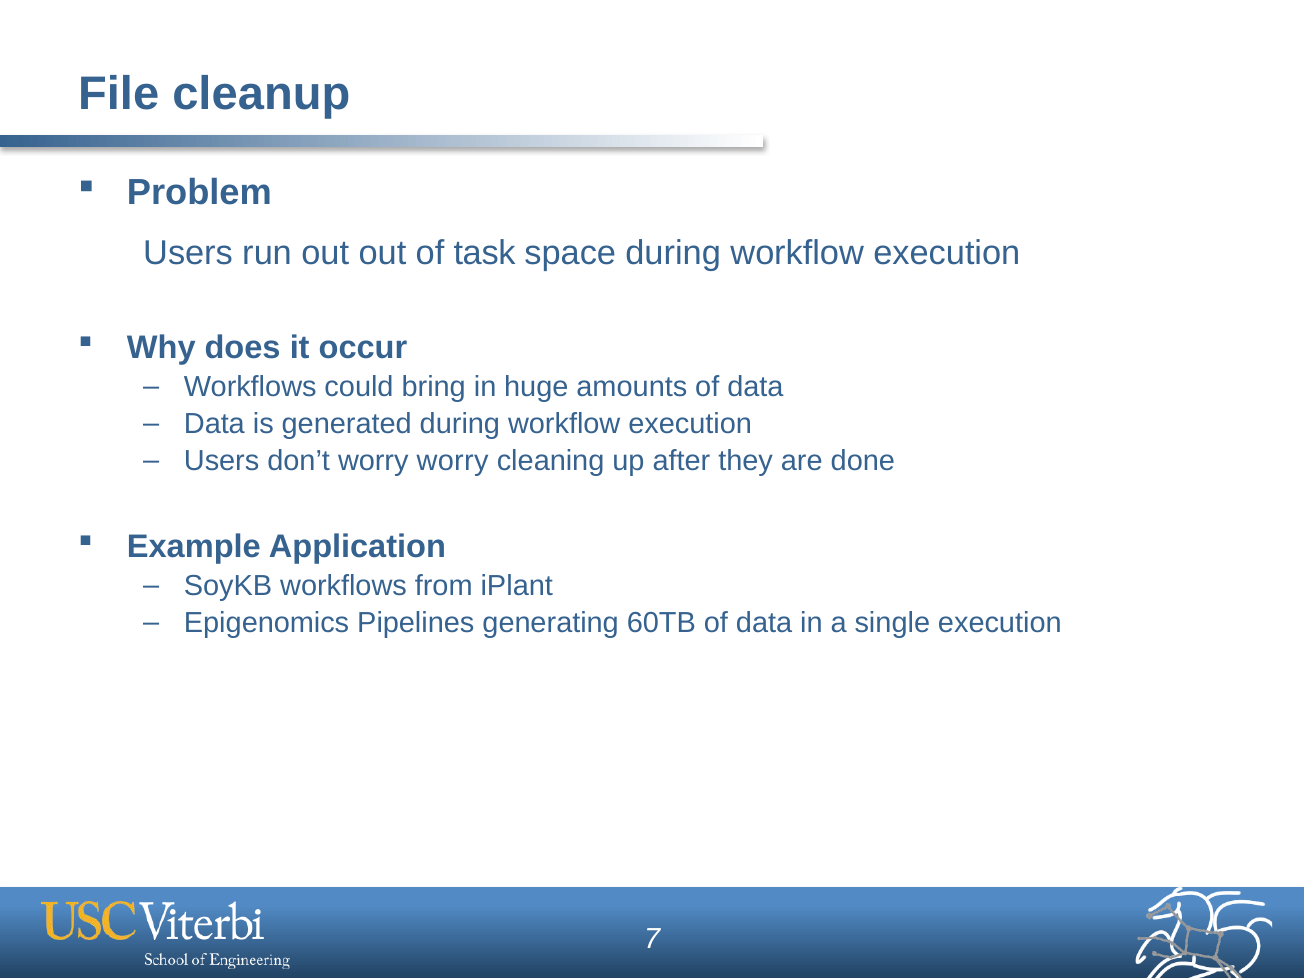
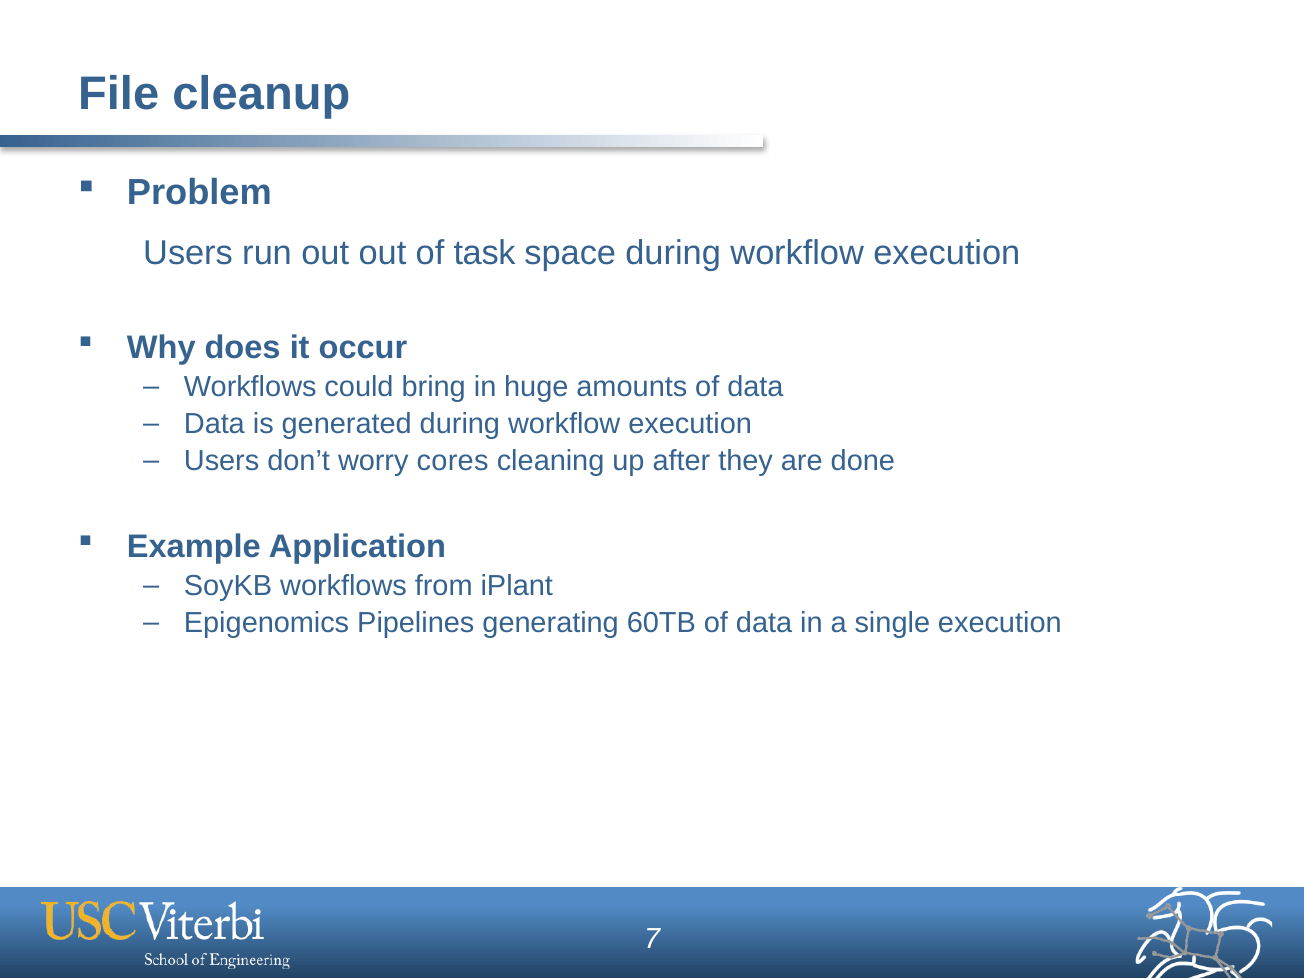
worry worry: worry -> cores
